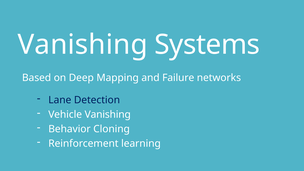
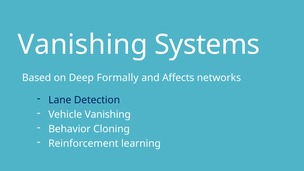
Mapping: Mapping -> Formally
Failure: Failure -> Affects
